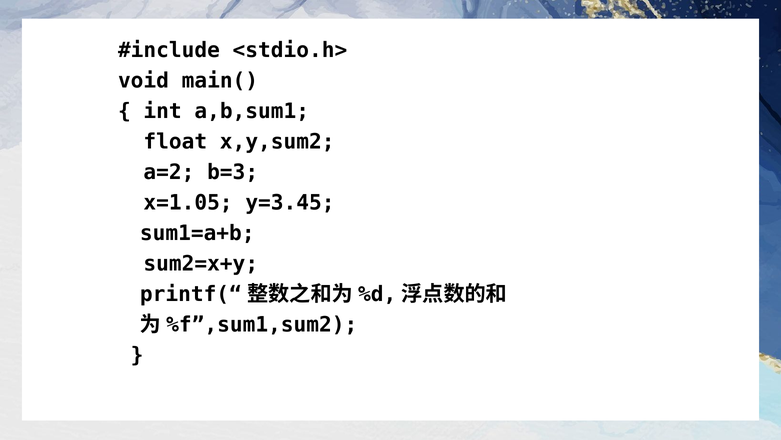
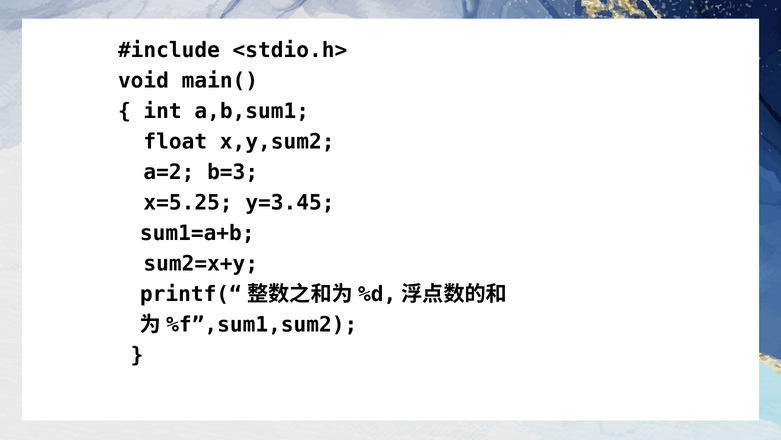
x=1.05: x=1.05 -> x=5.25
